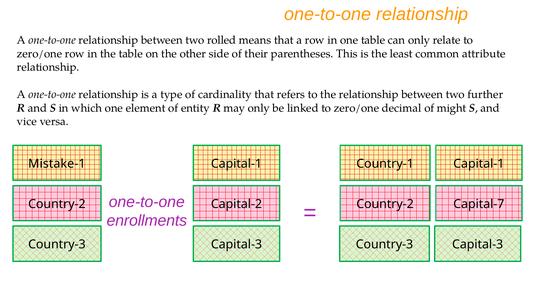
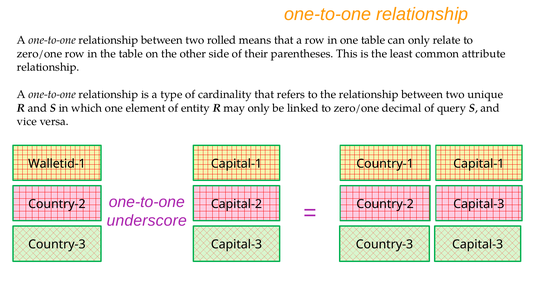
further: further -> unique
might: might -> query
Mistake-1: Mistake-1 -> Walletid-1
Country-2 Capital-7: Capital-7 -> Capital-3
enrollments: enrollments -> underscore
